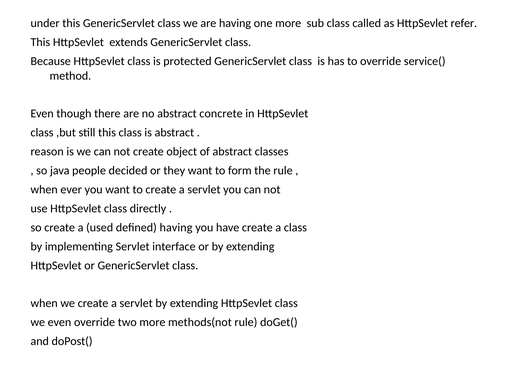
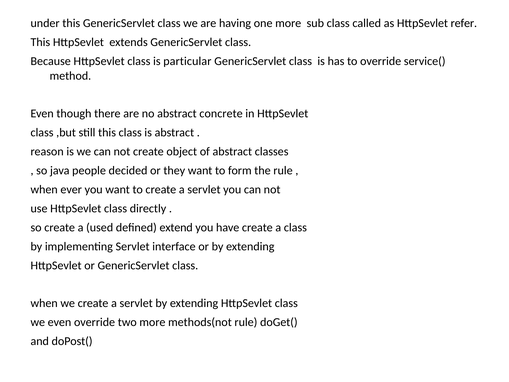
protected: protected -> particular
defined having: having -> extend
